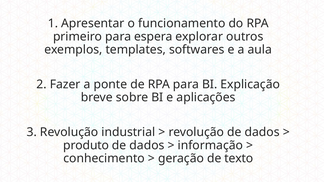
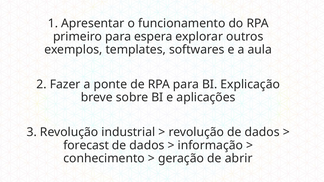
produto: produto -> forecast
texto: texto -> abrir
